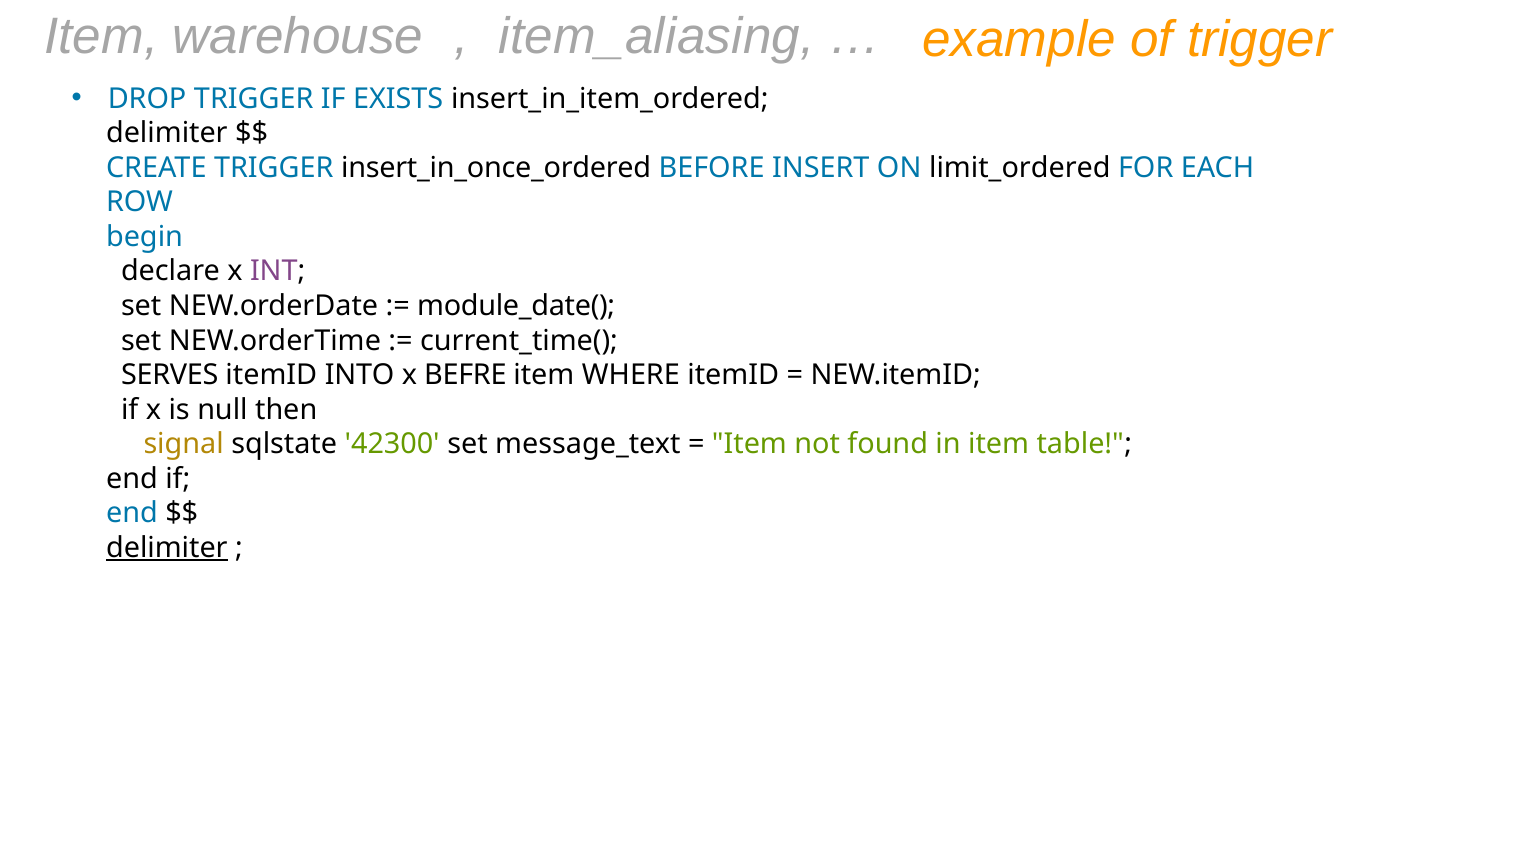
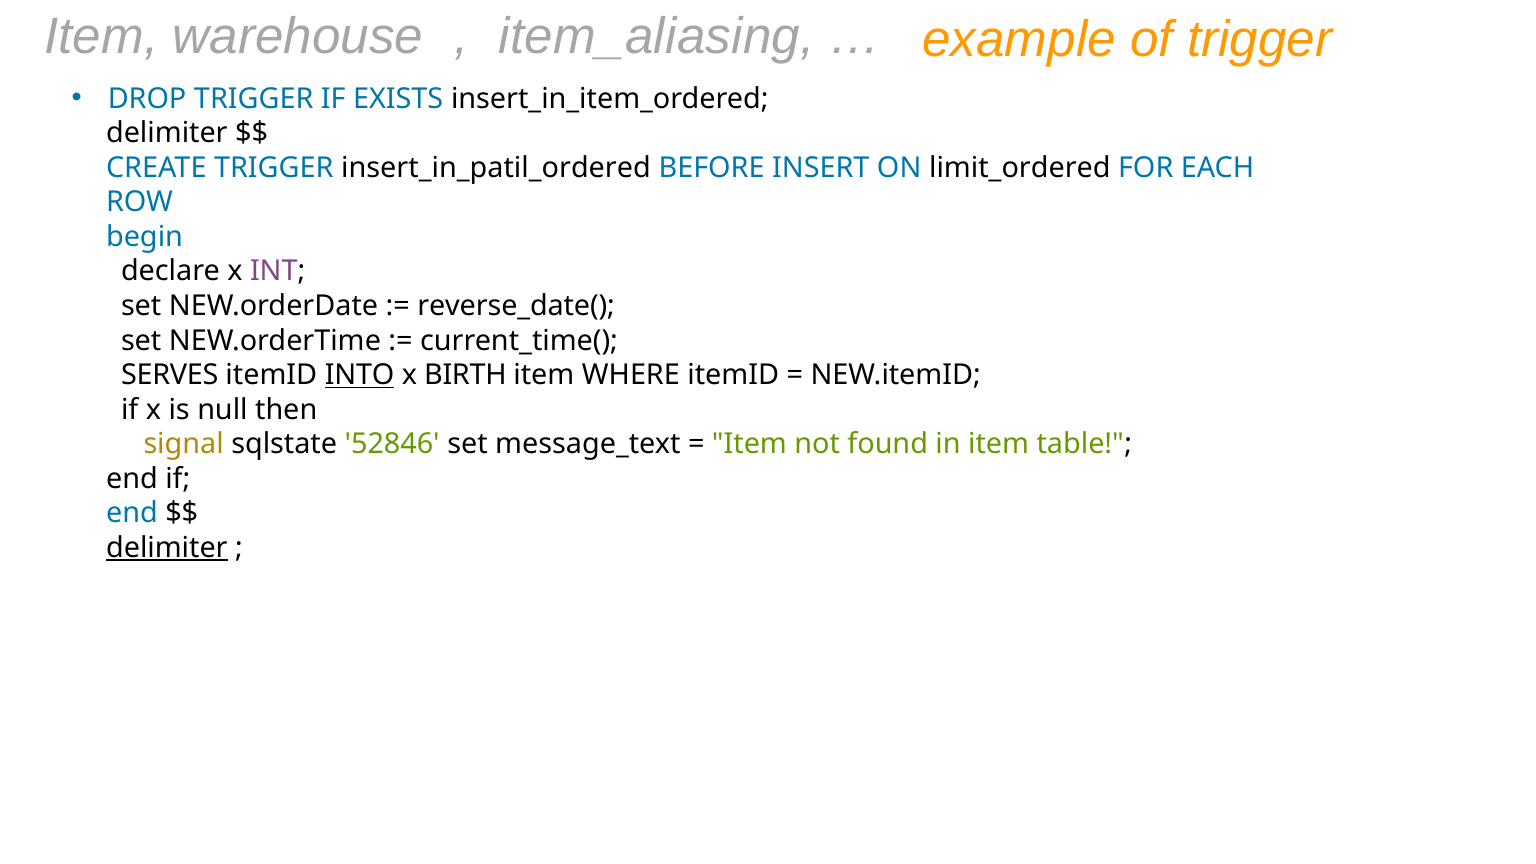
insert_in_once_ordered: insert_in_once_ordered -> insert_in_patil_ordered
module_date(: module_date( -> reverse_date(
INTO underline: none -> present
BEFRE: BEFRE -> BIRTH
42300: 42300 -> 52846
